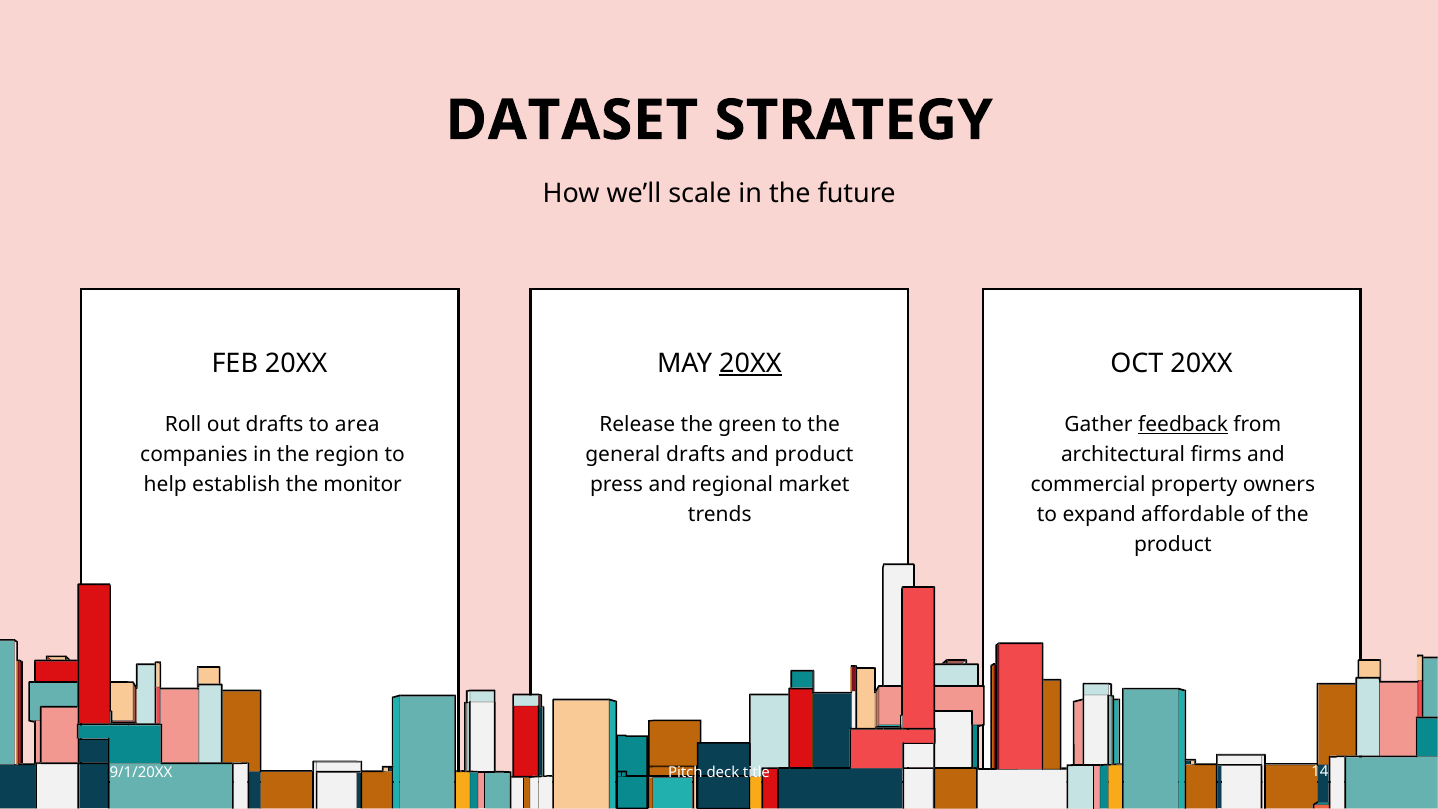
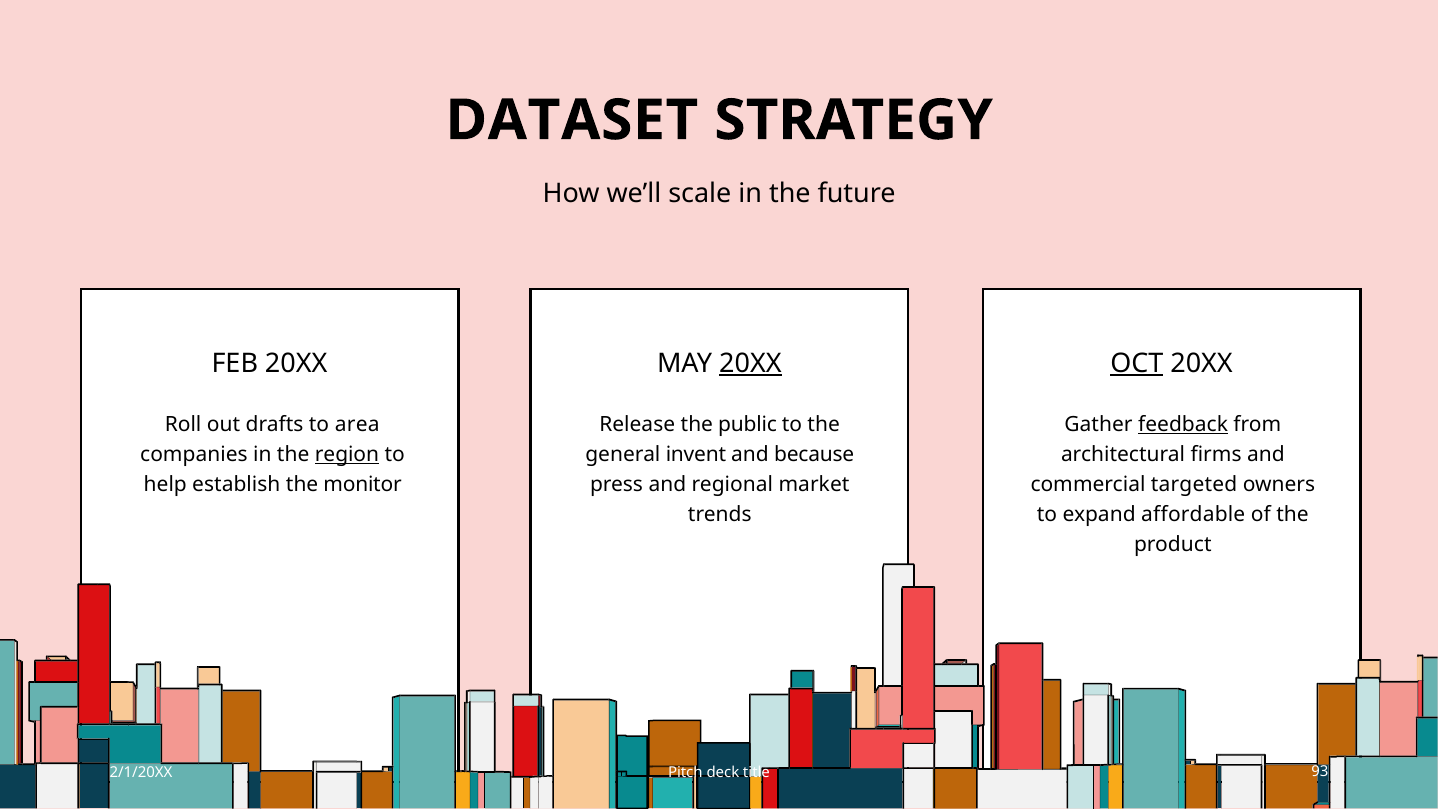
OCT underline: none -> present
green: green -> public
region underline: none -> present
general drafts: drafts -> invent
and product: product -> because
property: property -> targeted
9/1/20XX: 9/1/20XX -> 2/1/20XX
14: 14 -> 93
